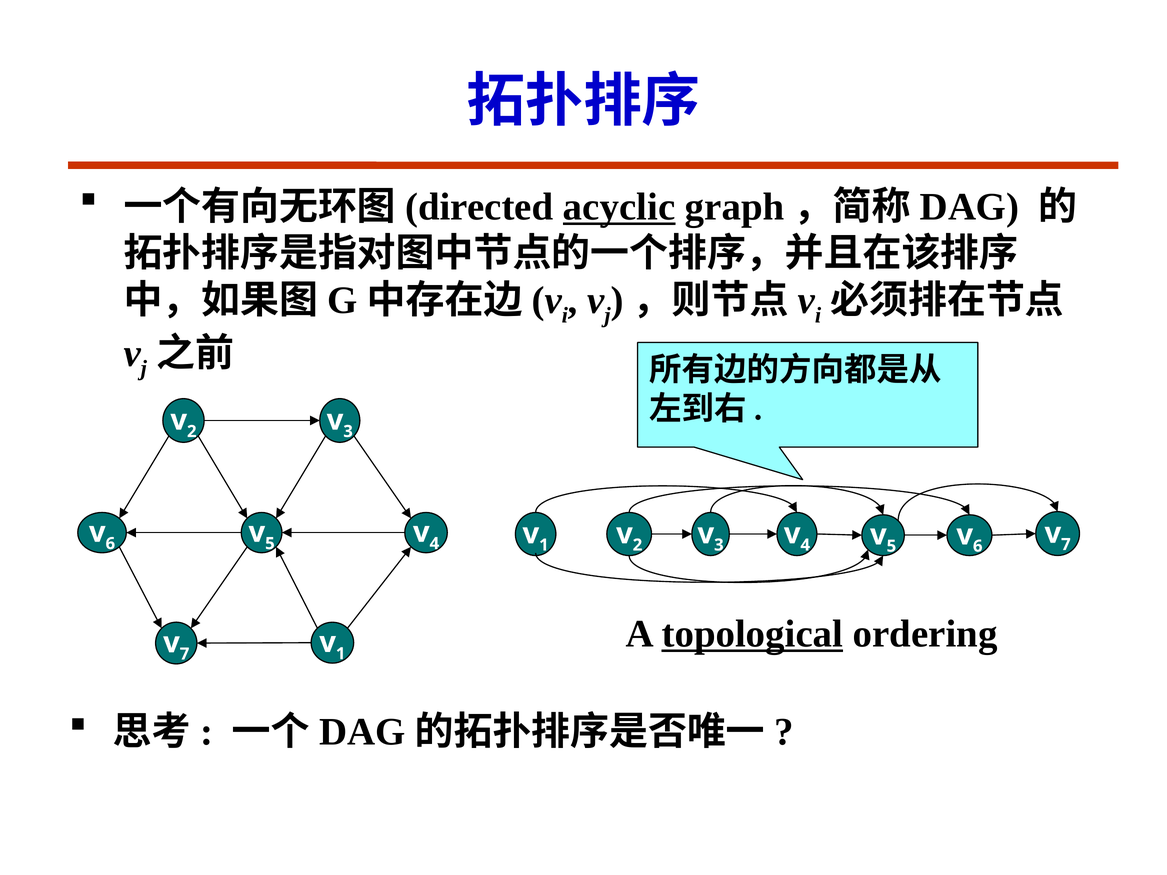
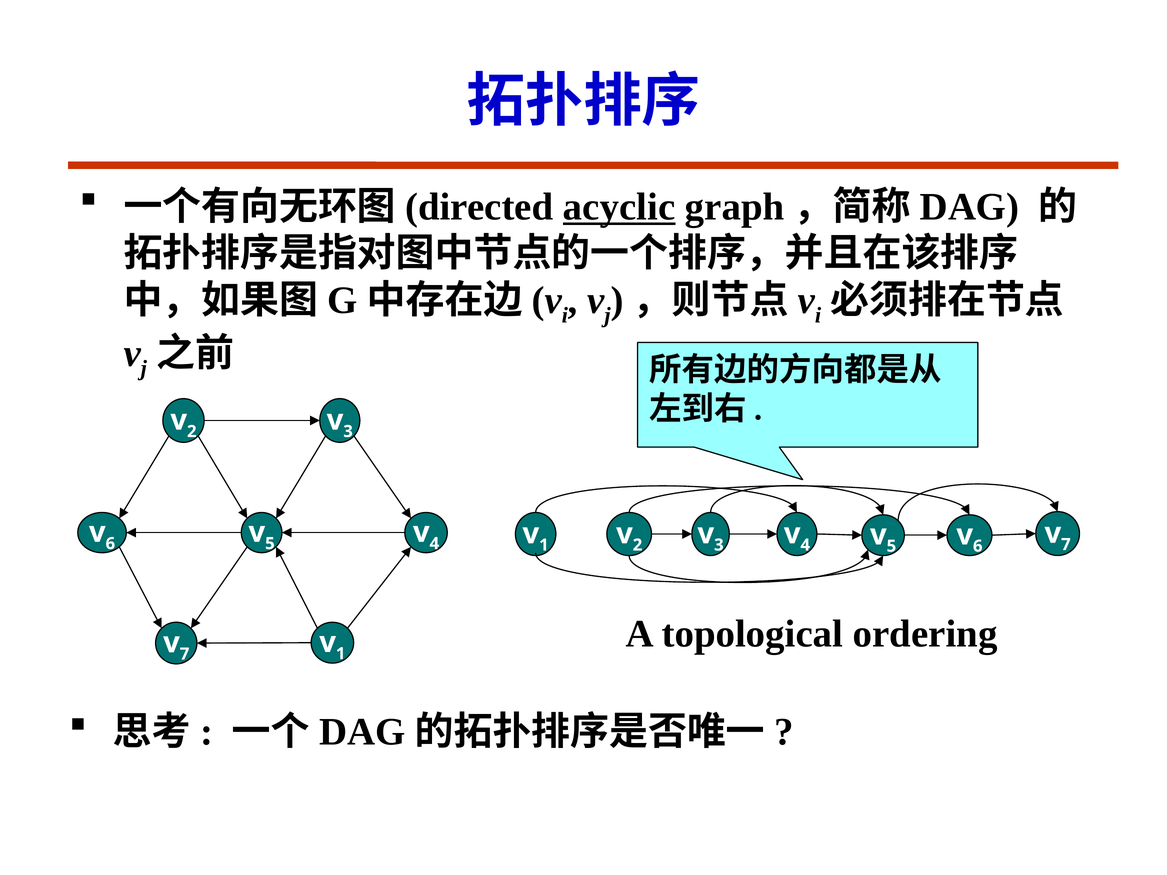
topological underline: present -> none
